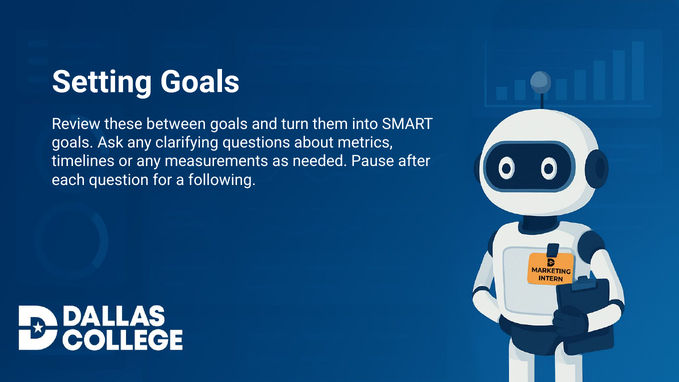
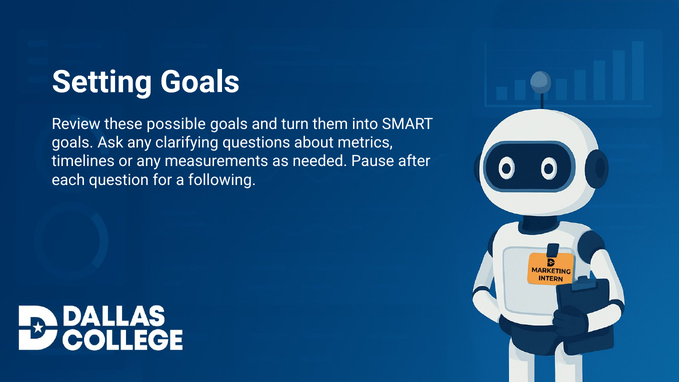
between: between -> possible
